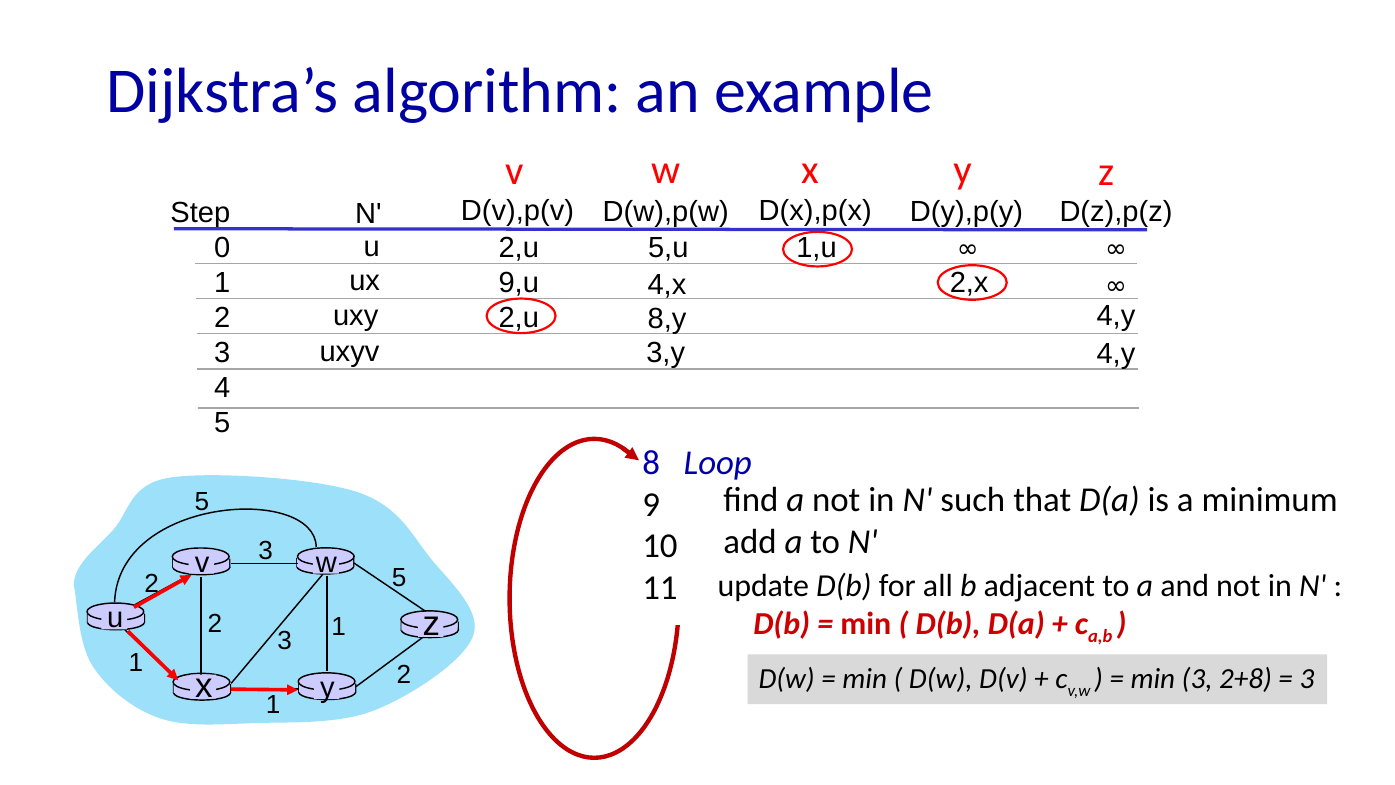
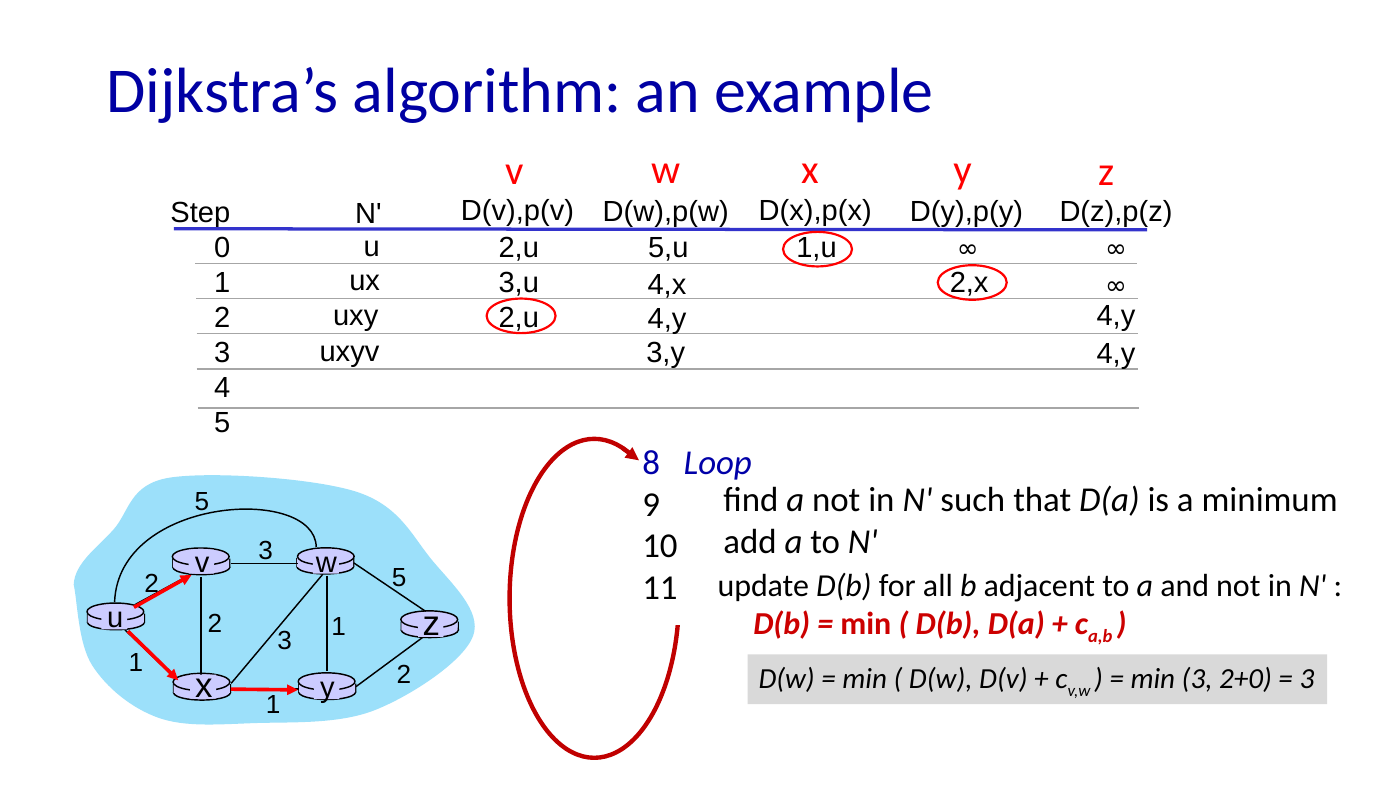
9,u: 9,u -> 3,u
8,y at (667, 319): 8,y -> 4,y
2+8: 2+8 -> 2+0
